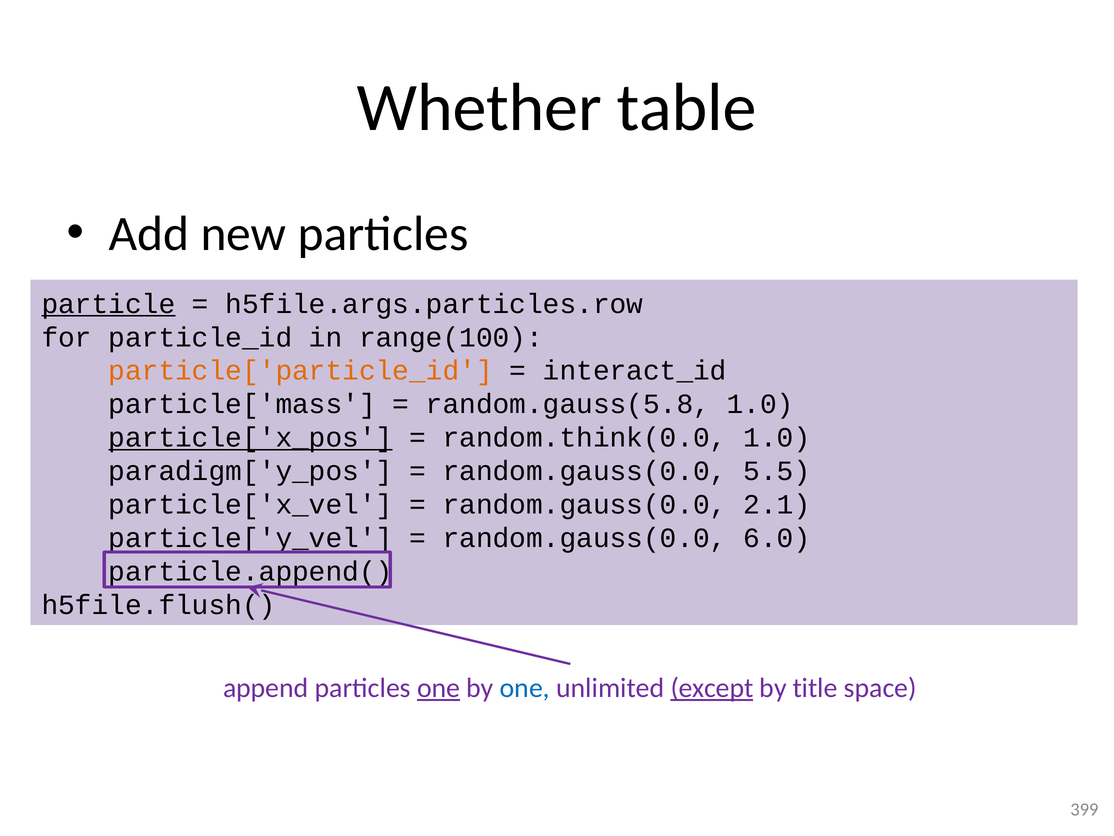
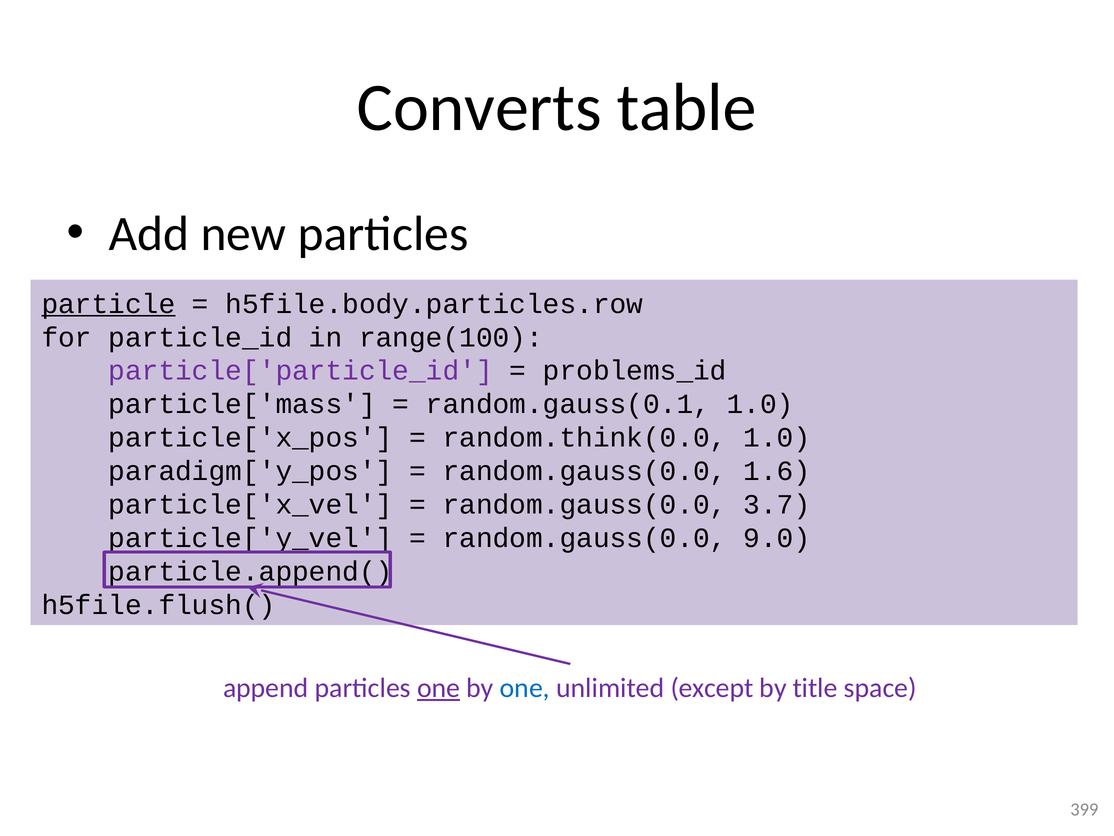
Whether: Whether -> Converts
h5file.args.particles.row: h5file.args.particles.row -> h5file.body.particles.row
particle['particle_id colour: orange -> purple
interact_id: interact_id -> problems_id
random.gauss(5.8: random.gauss(5.8 -> random.gauss(0.1
particle['x_pos underline: present -> none
5.5: 5.5 -> 1.6
2.1: 2.1 -> 3.7
6.0: 6.0 -> 9.0
except underline: present -> none
